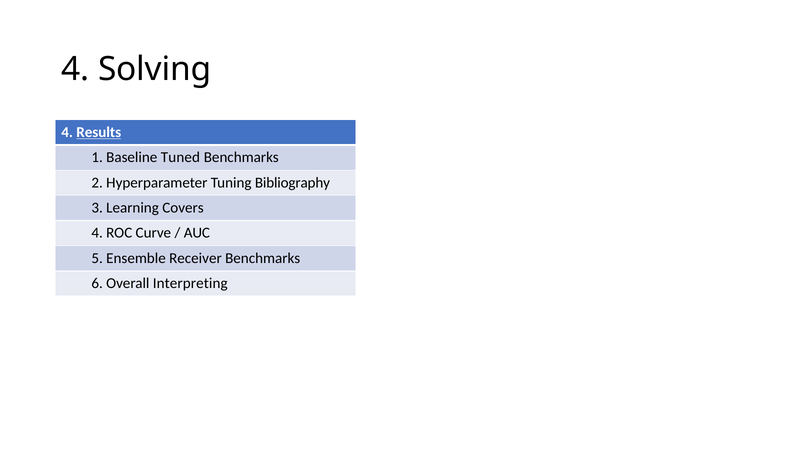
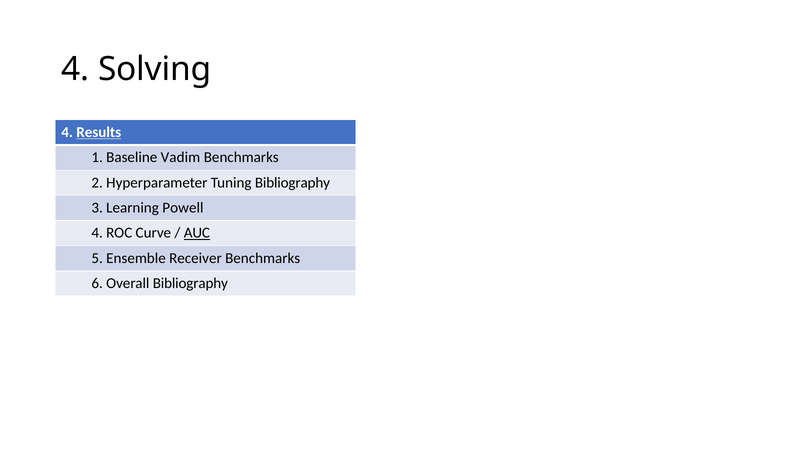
Tuned: Tuned -> Vadim
Covers: Covers -> Powell
AUC underline: none -> present
Overall Interpreting: Interpreting -> Bibliography
